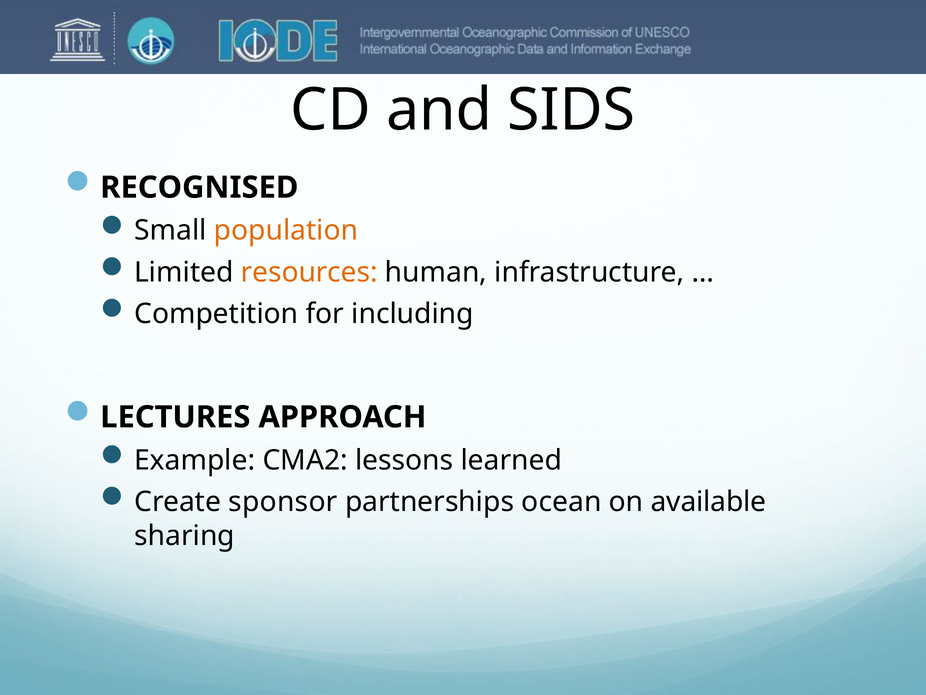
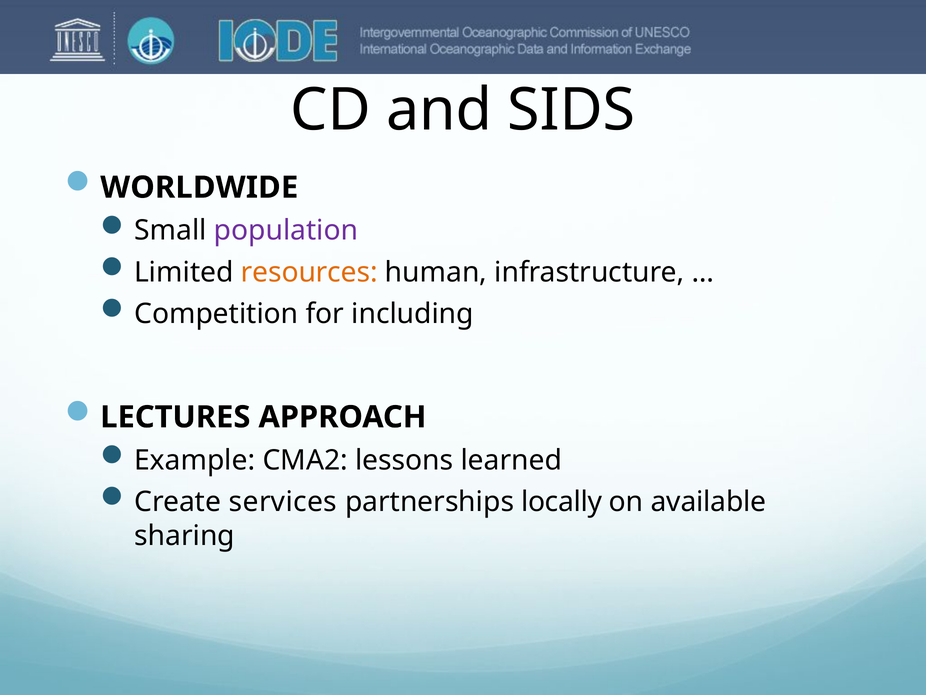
RECOGNISED: RECOGNISED -> WORLDWIDE
population colour: orange -> purple
sponsor: sponsor -> services
ocean: ocean -> locally
